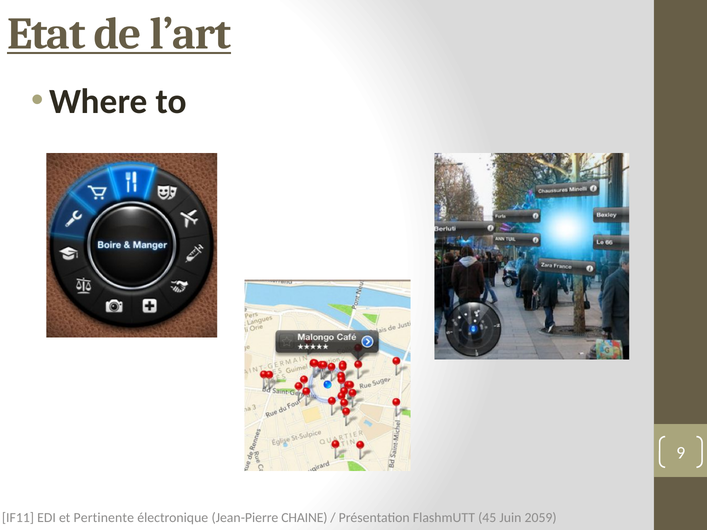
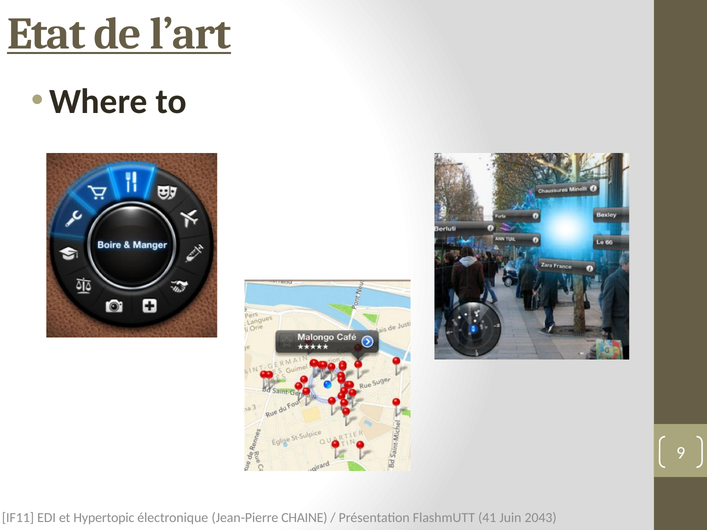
Pertinente: Pertinente -> Hypertopic
45: 45 -> 41
2059: 2059 -> 2043
